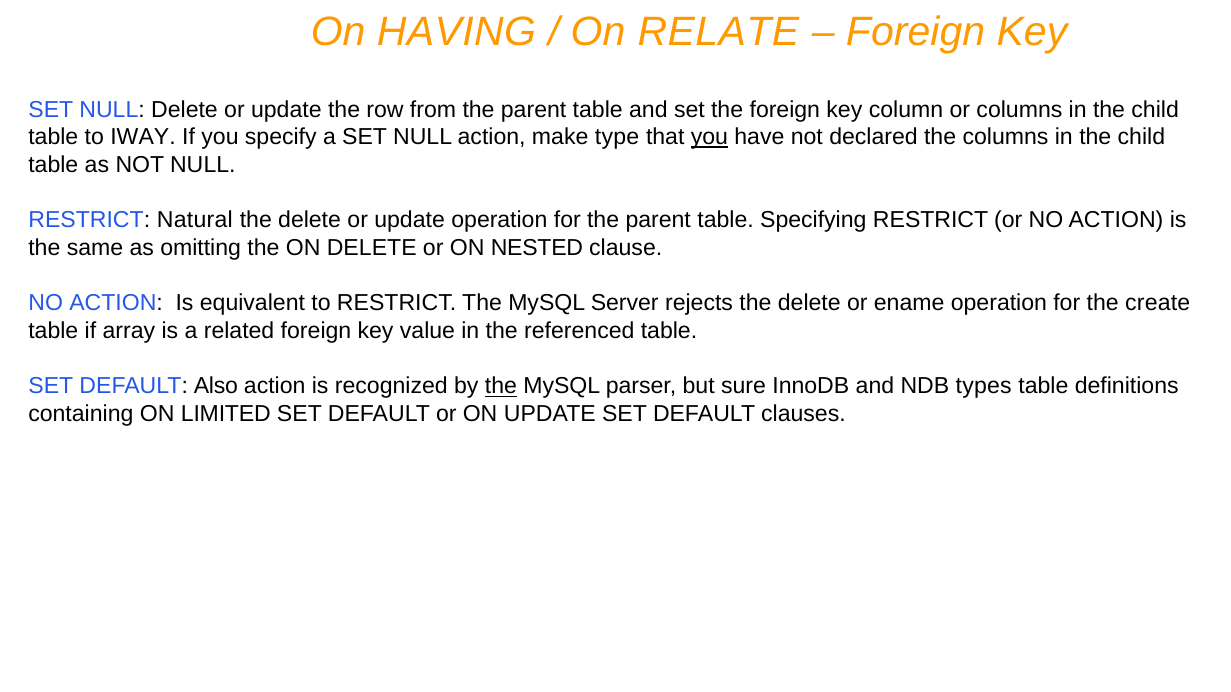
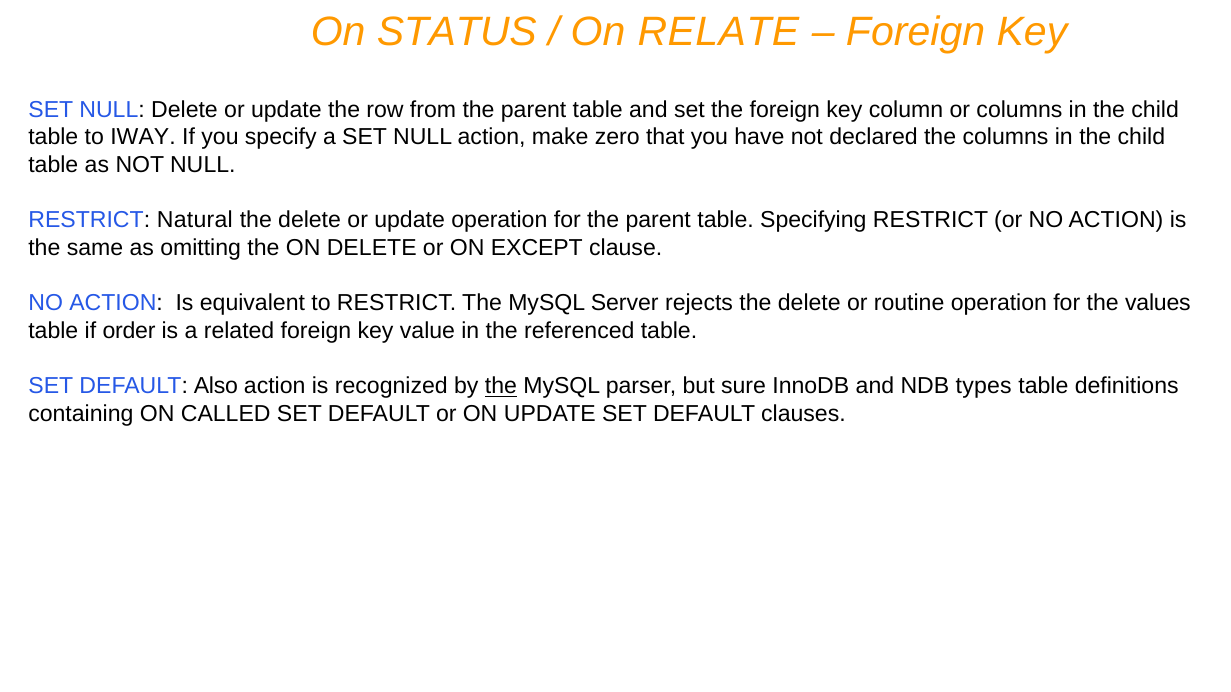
HAVING: HAVING -> STATUS
type: type -> zero
you at (709, 137) underline: present -> none
NESTED: NESTED -> EXCEPT
ename: ename -> routine
create: create -> values
array: array -> order
LIMITED: LIMITED -> CALLED
